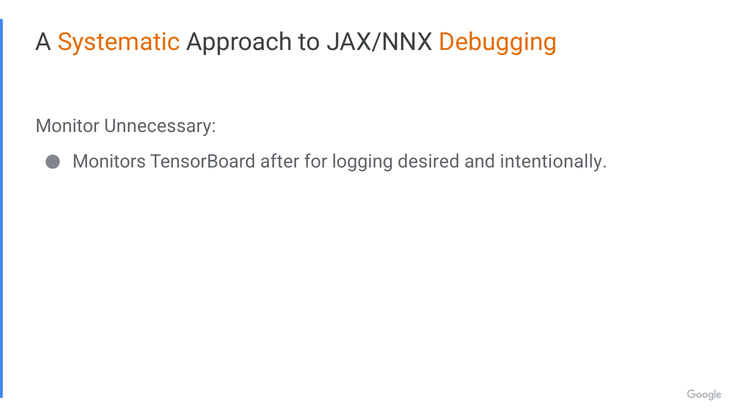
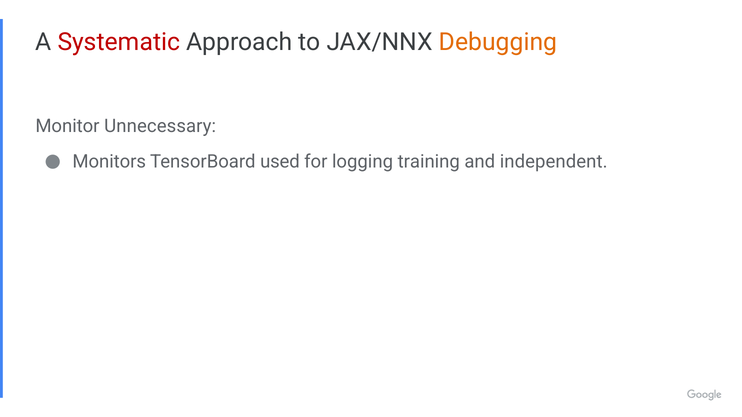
Systematic colour: orange -> red
after: after -> used
desired: desired -> training
intentionally: intentionally -> independent
